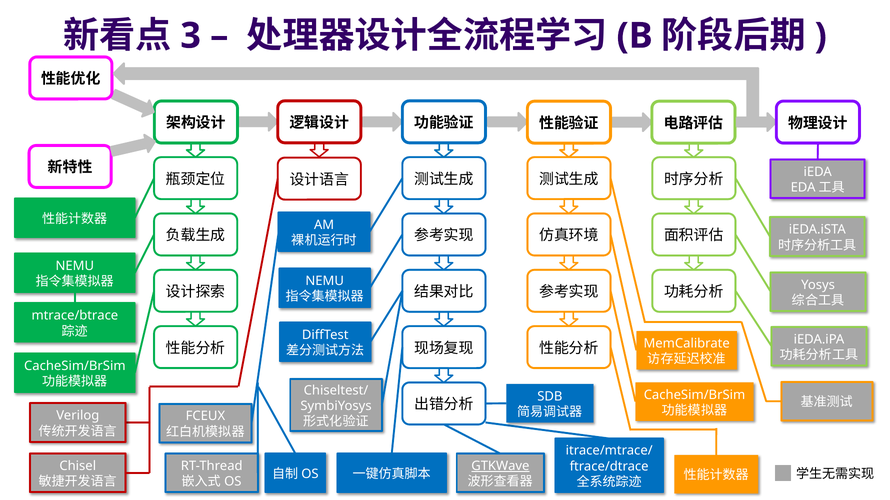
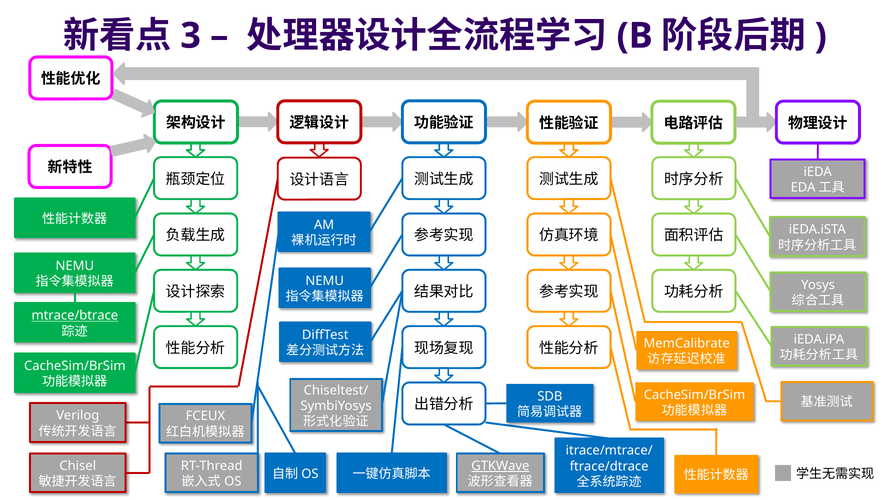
mtrace/btrace underline: none -> present
